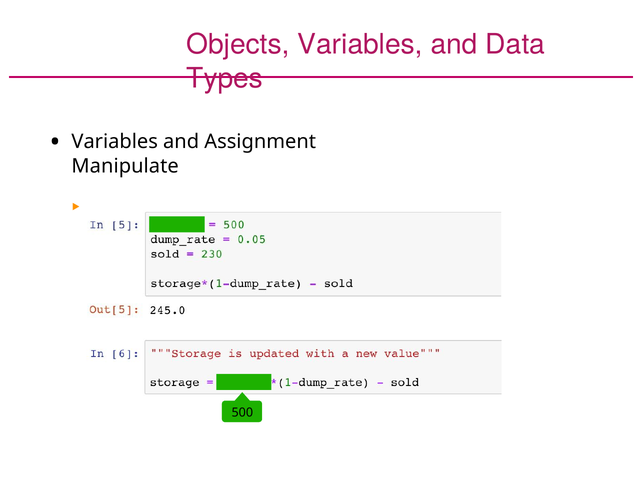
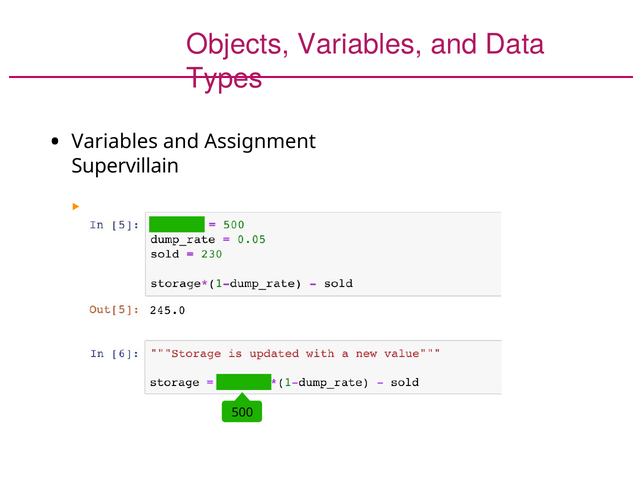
Manipulate: Manipulate -> Supervillain
